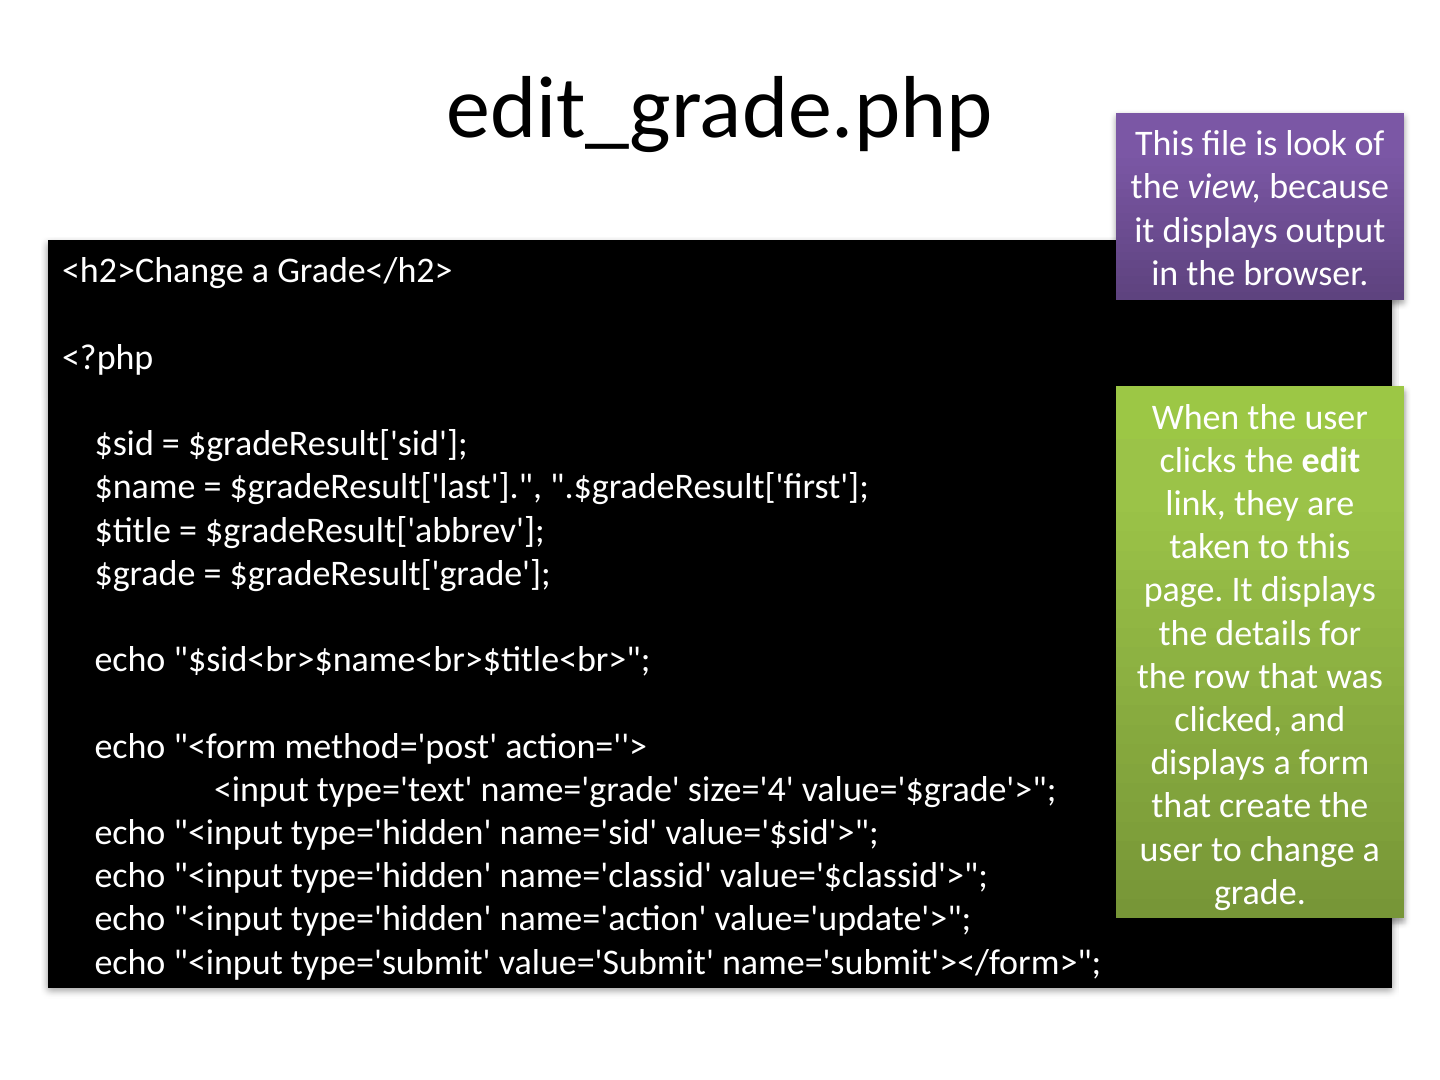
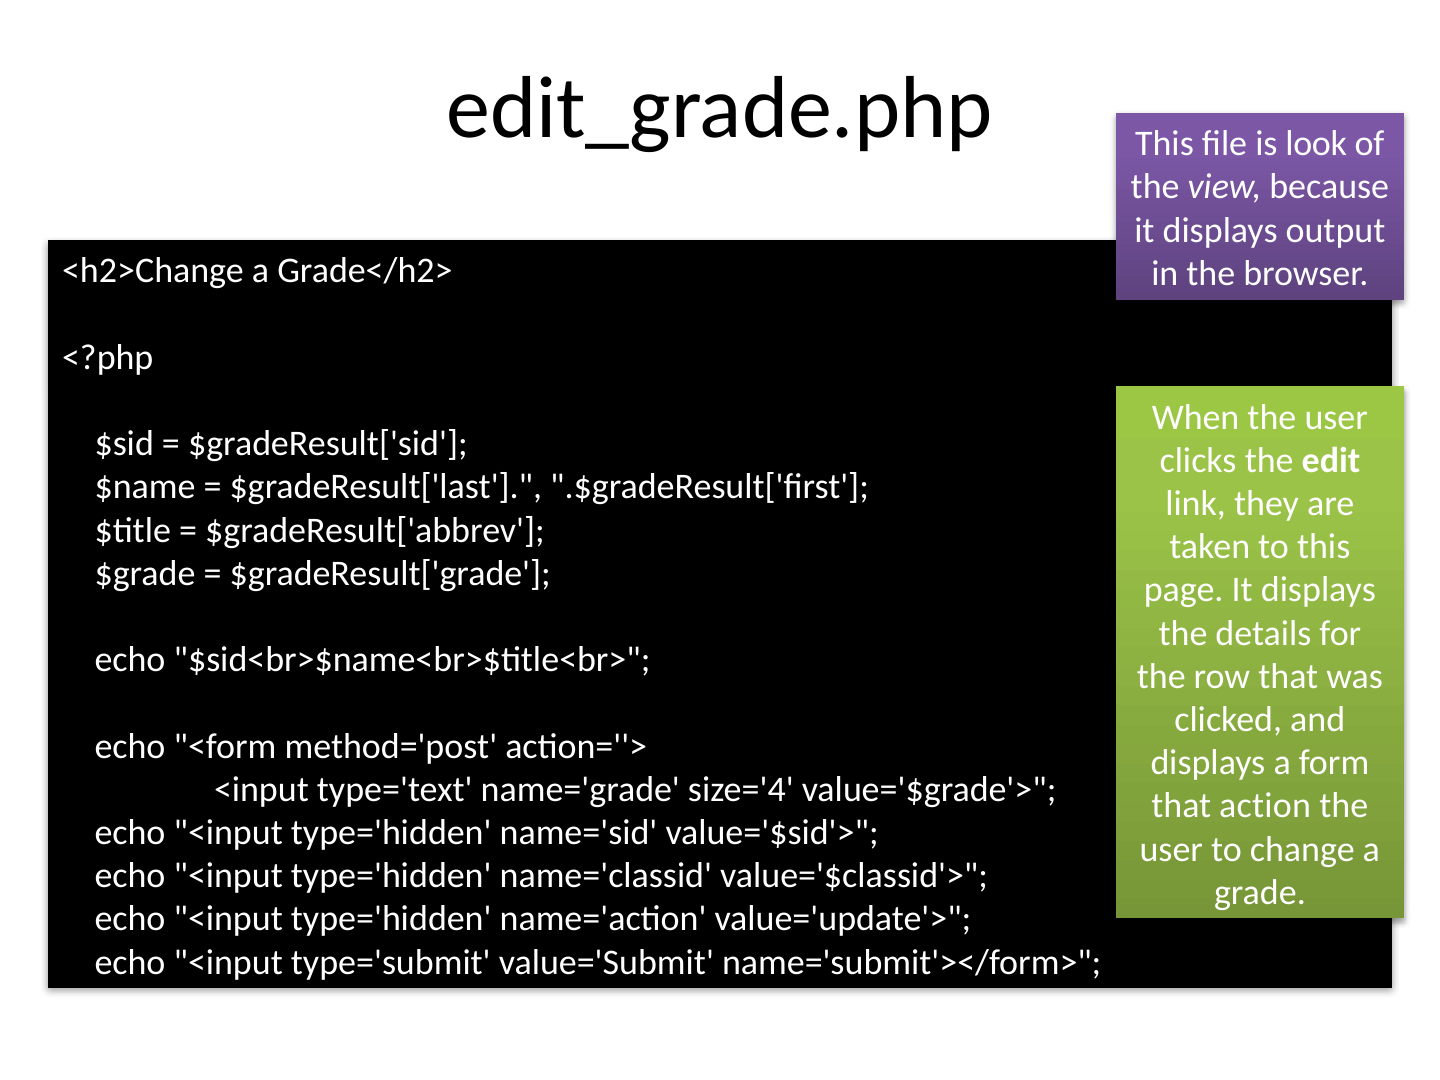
create: create -> action
